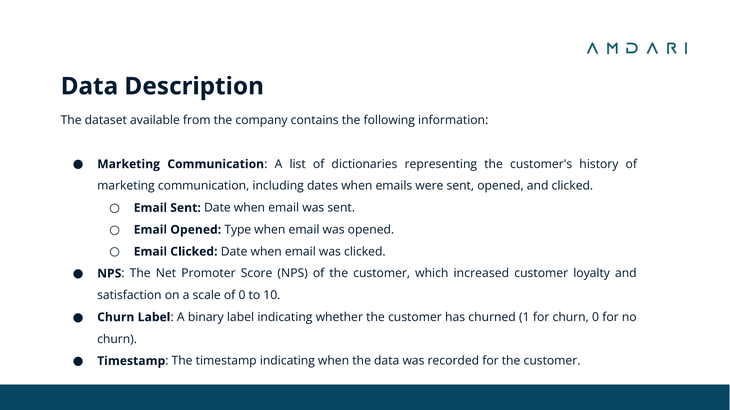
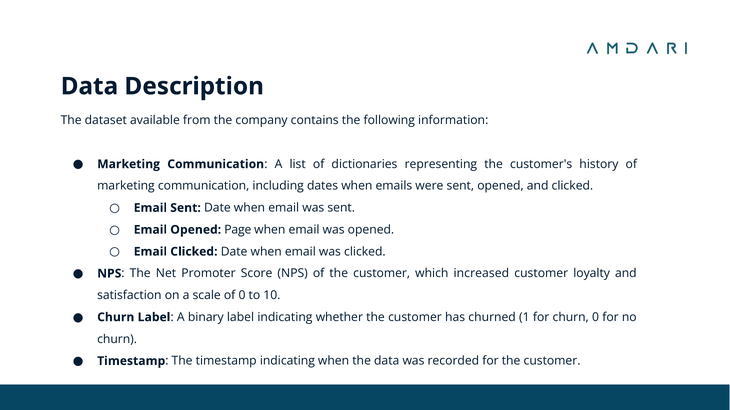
Type: Type -> Page
